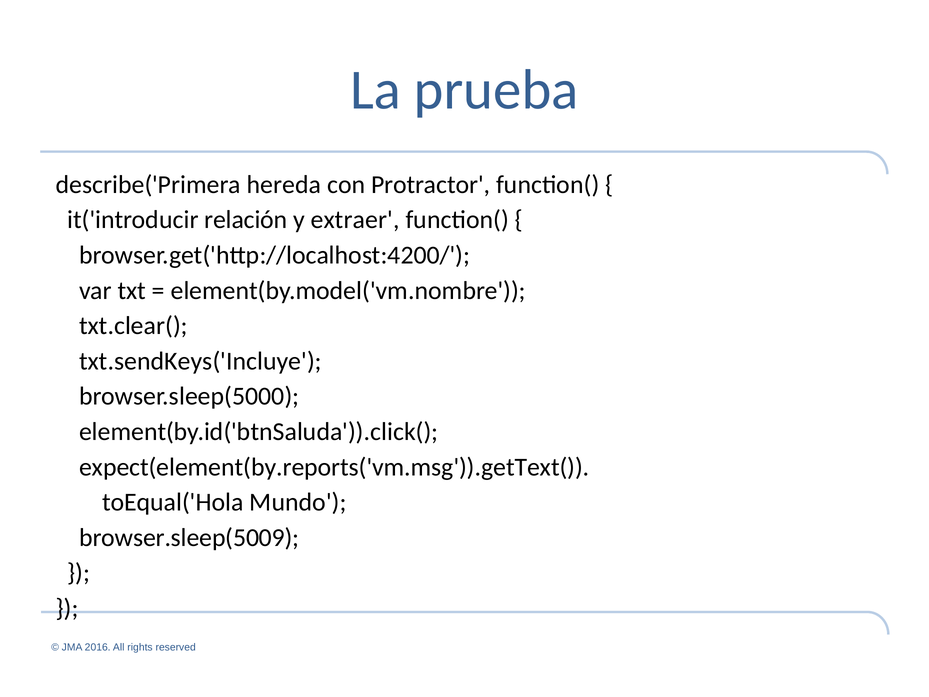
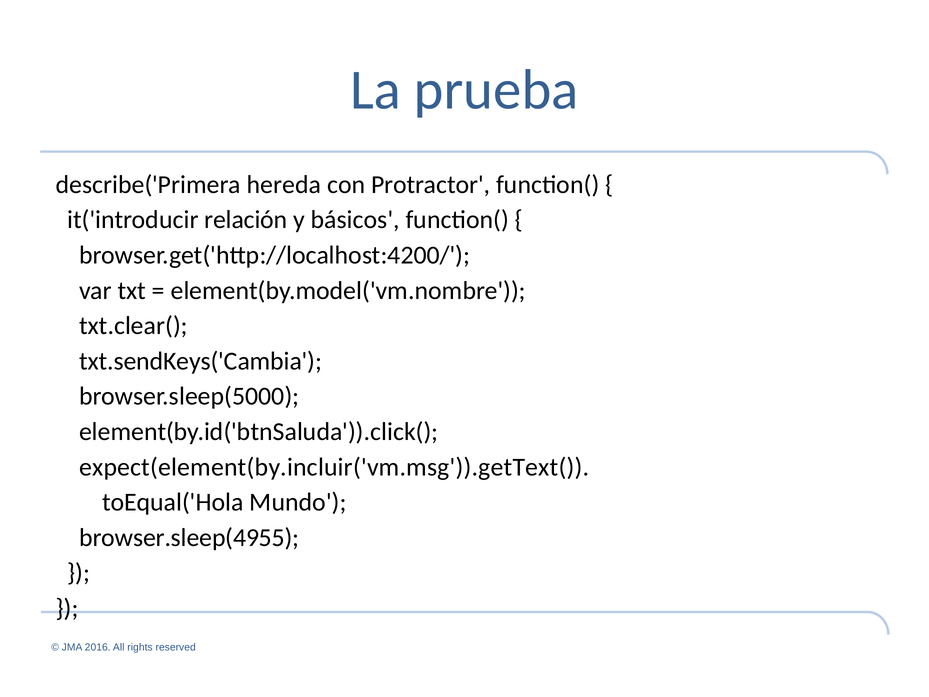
extraer: extraer -> básicos
txt.sendKeys('Incluye: txt.sendKeys('Incluye -> txt.sendKeys('Cambia
expect(element(by.reports('vm.msg')).getText(: expect(element(by.reports('vm.msg')).getText( -> expect(element(by.incluir('vm.msg')).getText(
browser.sleep(5009: browser.sleep(5009 -> browser.sleep(4955
